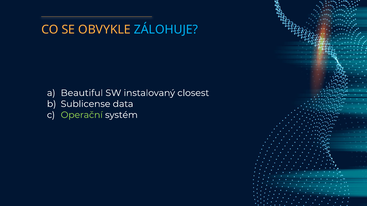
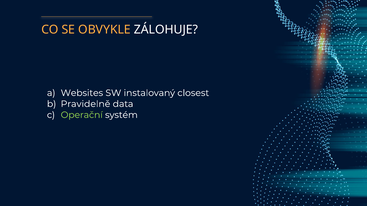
ZÁLOHUJE colour: light blue -> white
Beautiful: Beautiful -> Websites
Sublicense: Sublicense -> Pravidelně
